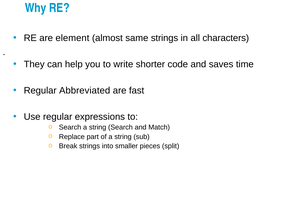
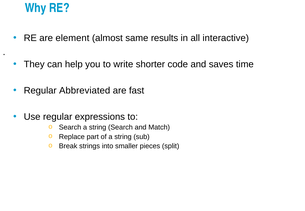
same strings: strings -> results
characters: characters -> interactive
